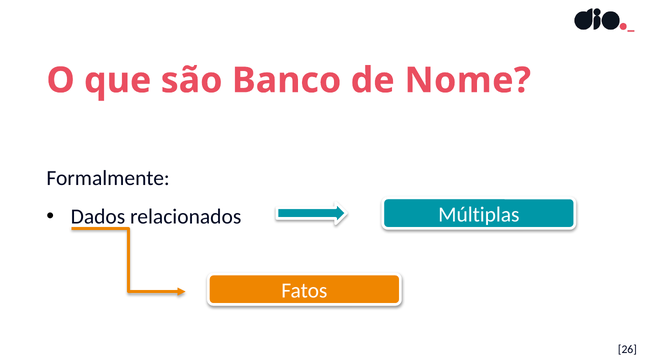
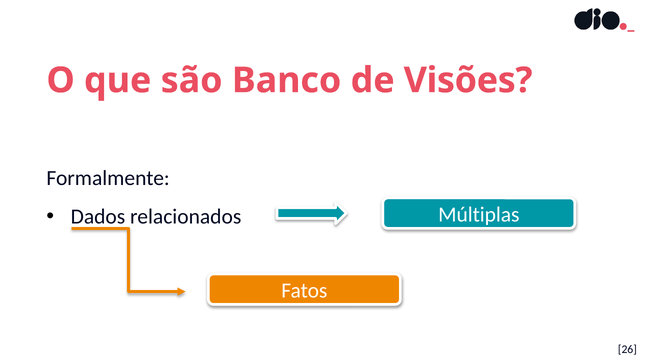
Nome: Nome -> Visões
